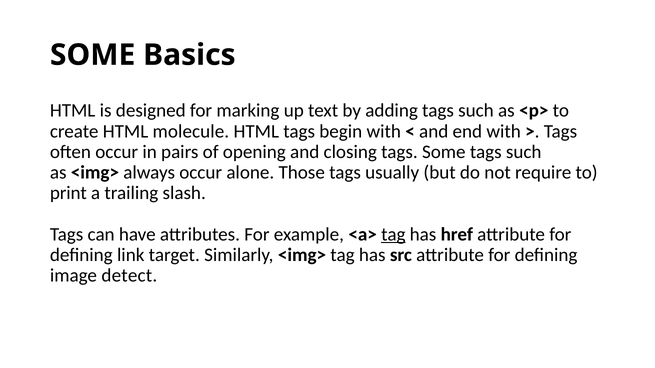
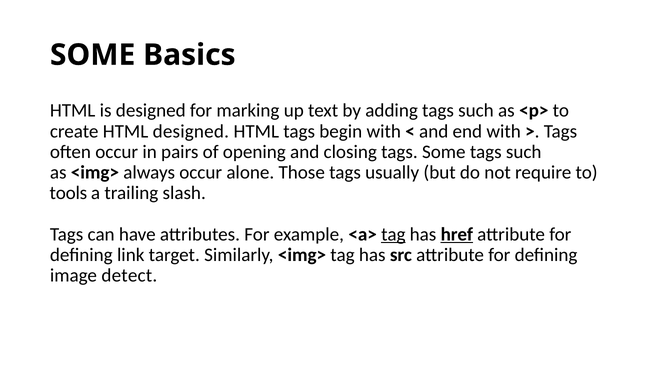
HTML molecule: molecule -> designed
print: print -> tools
href underline: none -> present
